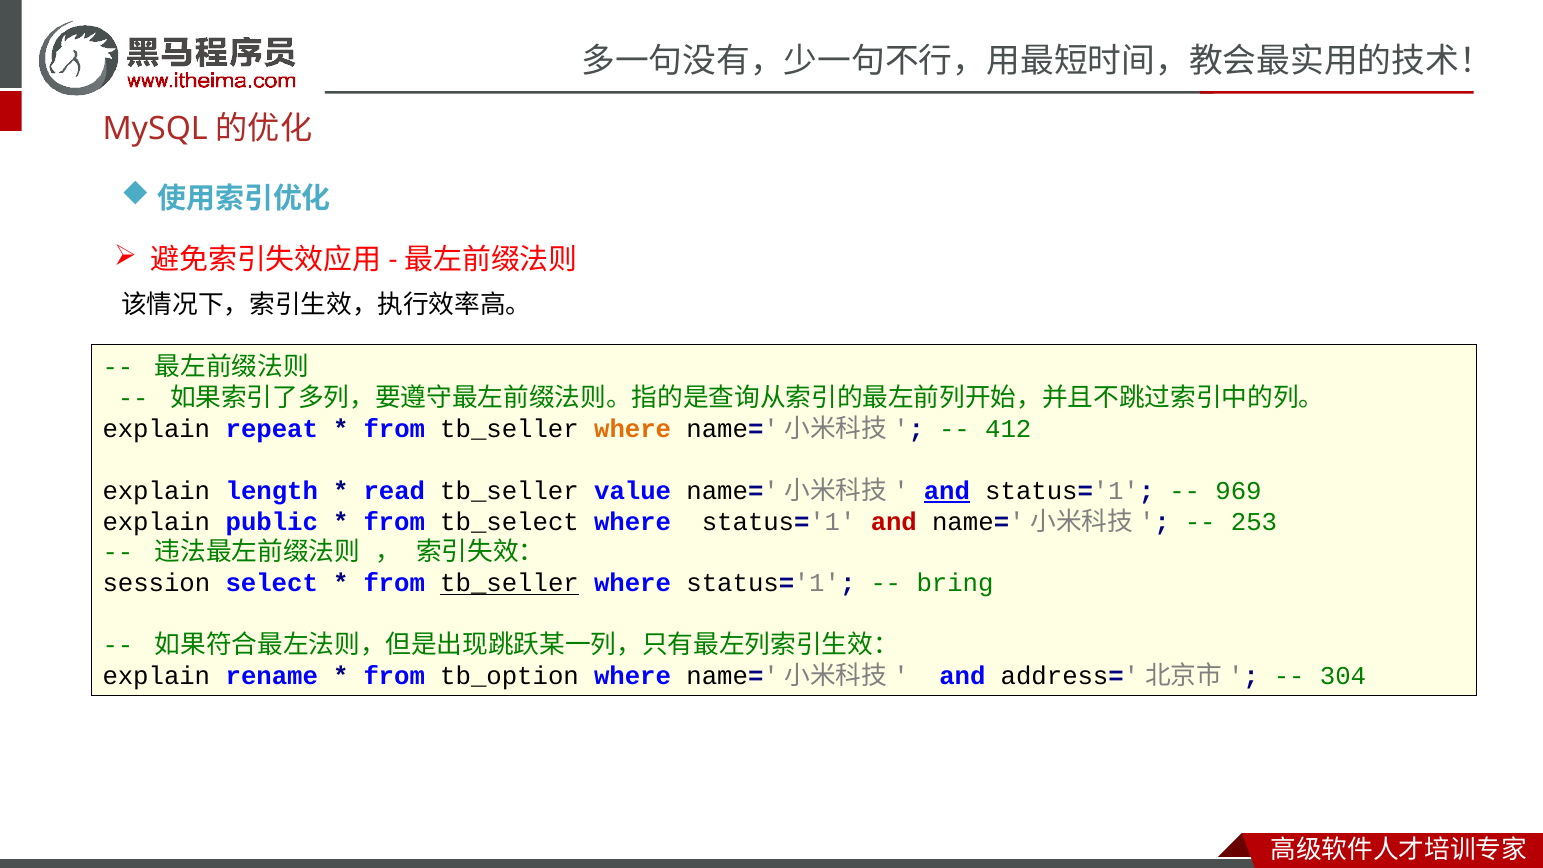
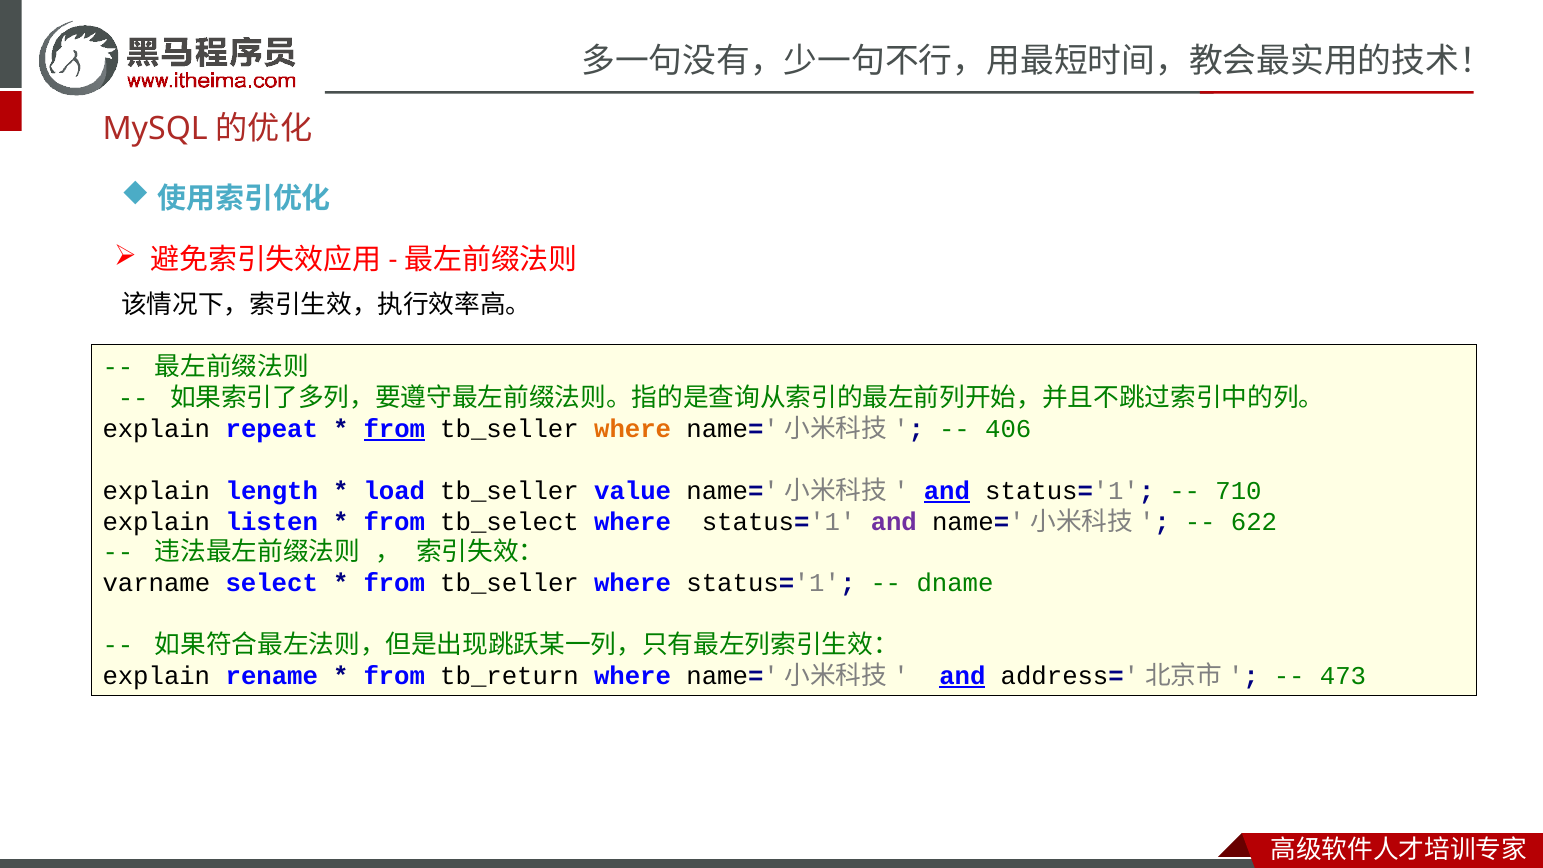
from at (394, 429) underline: none -> present
412: 412 -> 406
read: read -> load
969: 969 -> 710
public: public -> listen
and at (894, 522) colour: red -> purple
253: 253 -> 622
session: session -> varname
tb_seller at (510, 583) underline: present -> none
bring: bring -> dname
tb_option: tb_option -> tb_return
and at (962, 676) underline: none -> present
304: 304 -> 473
